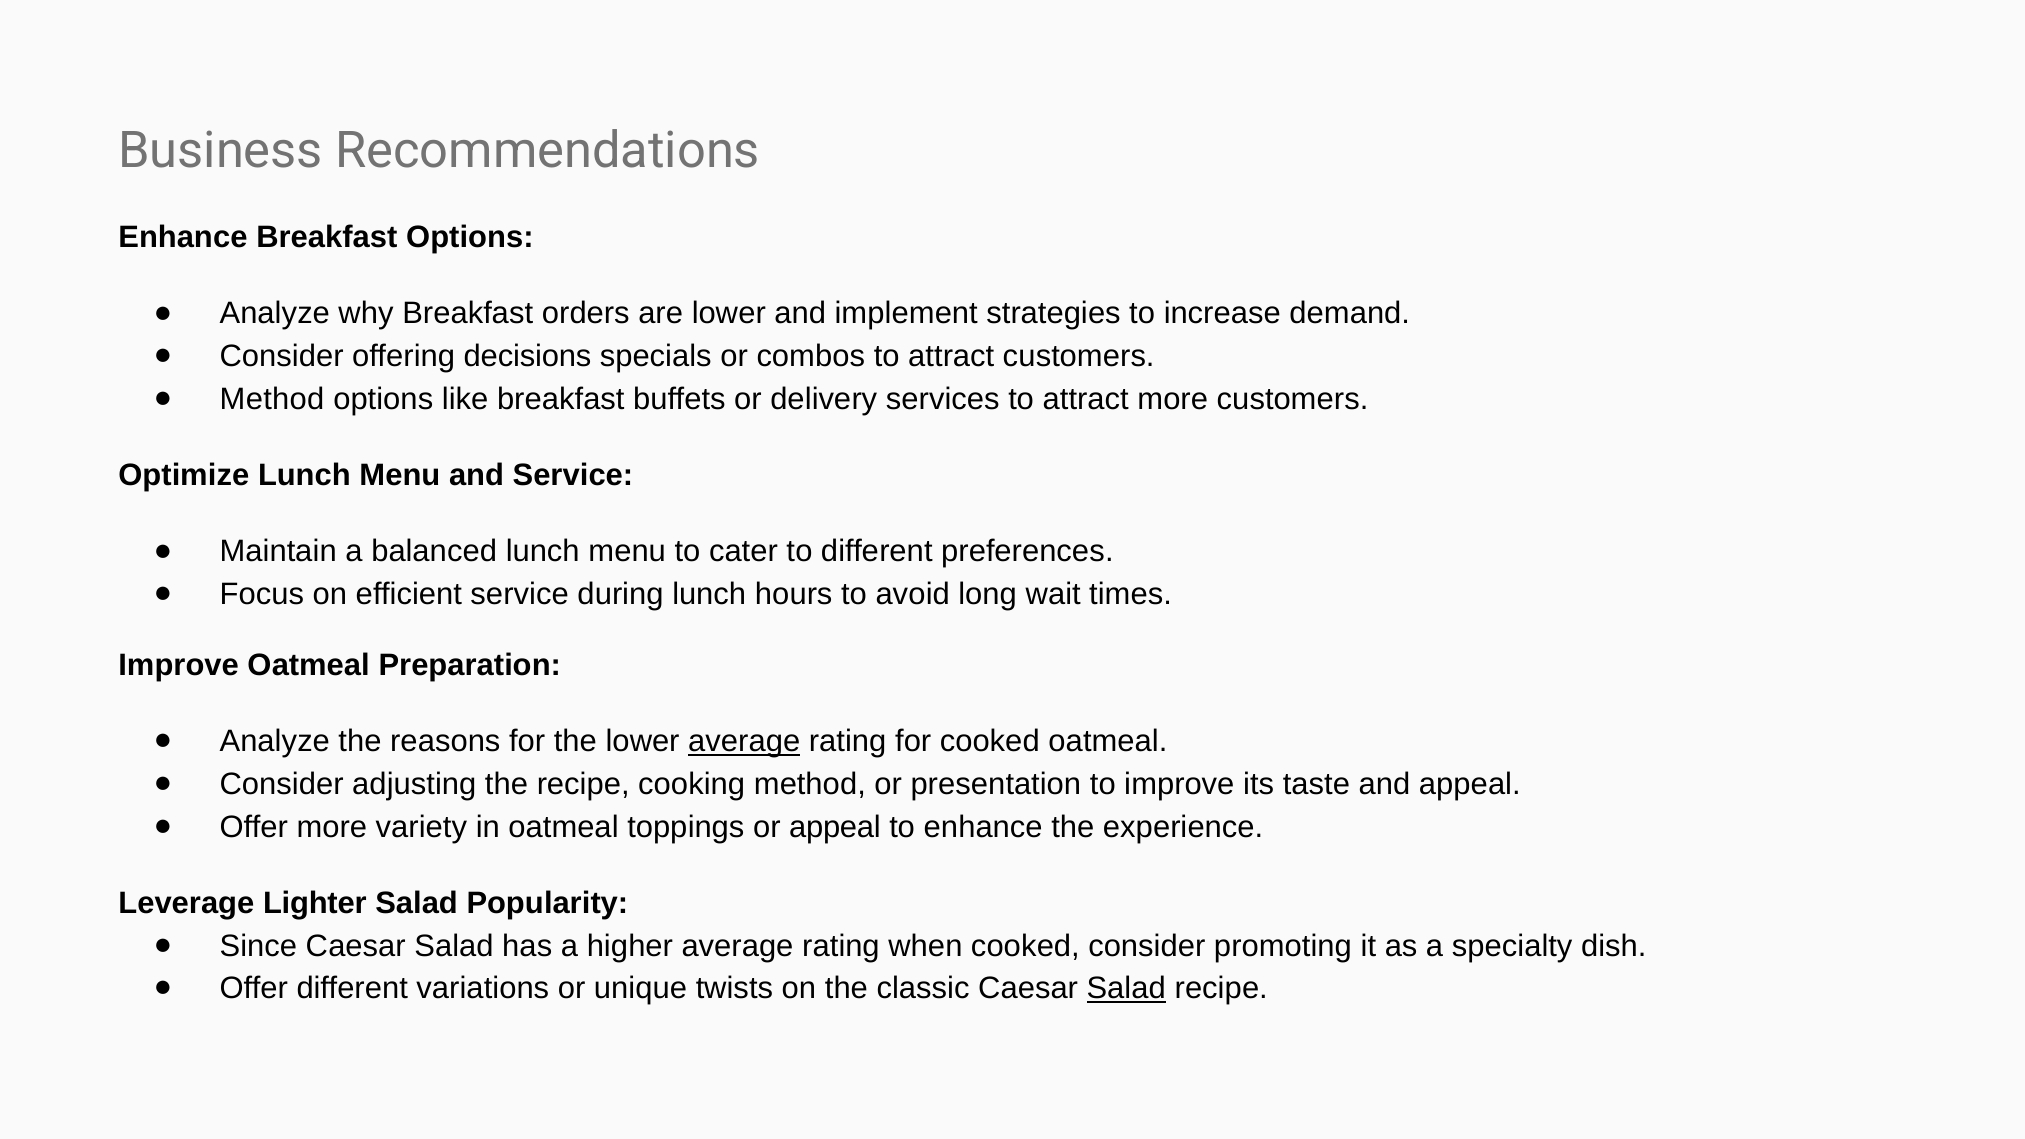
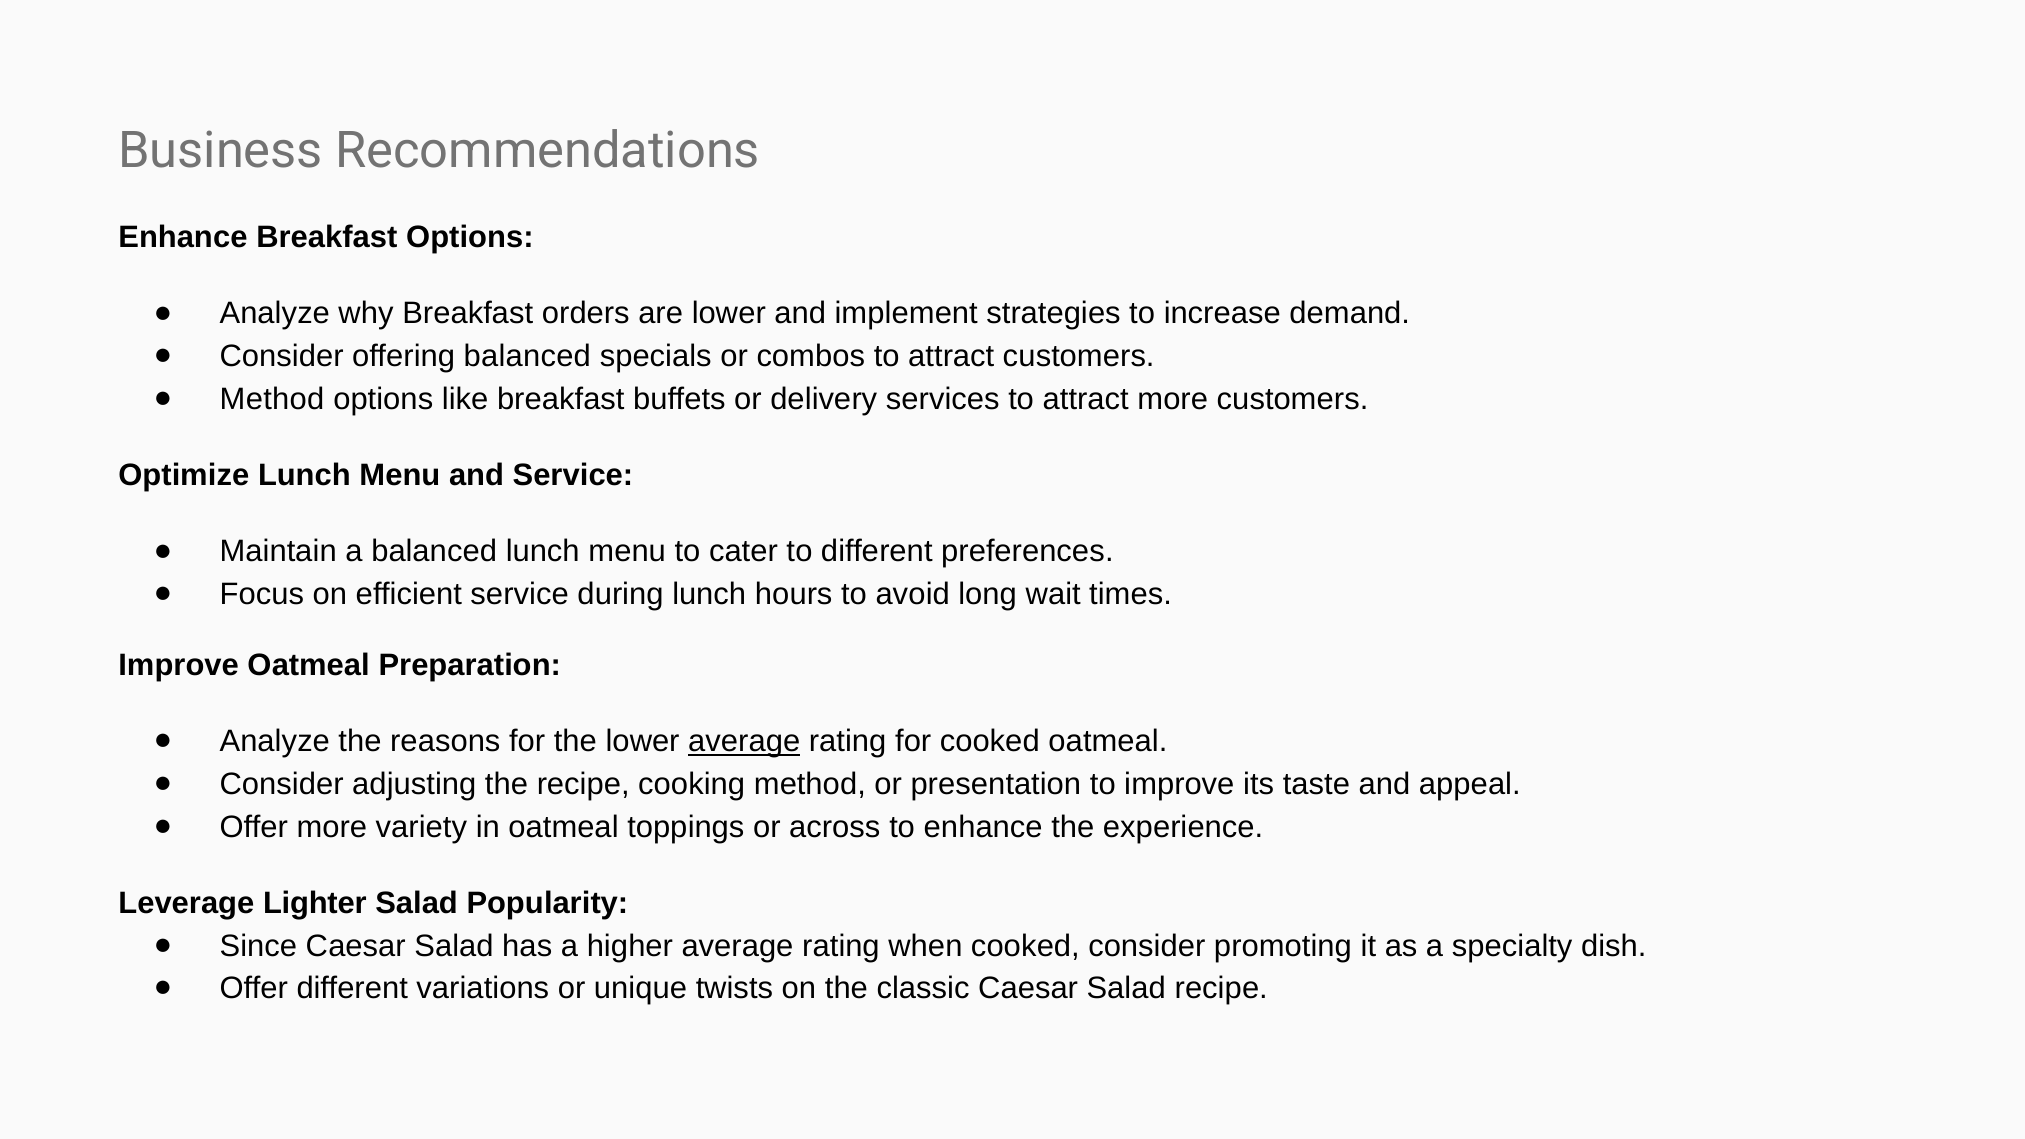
offering decisions: decisions -> balanced
or appeal: appeal -> across
Salad at (1126, 989) underline: present -> none
